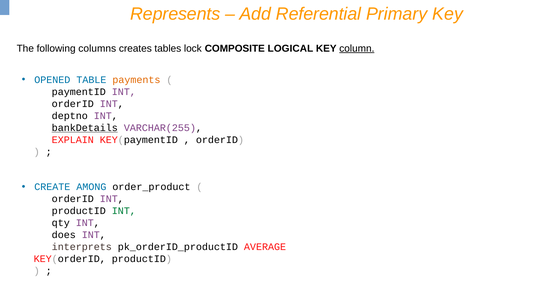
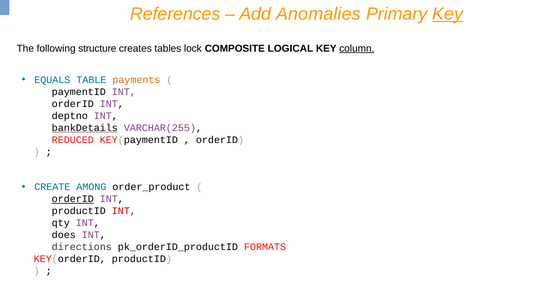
Represents: Represents -> References
Referential: Referential -> Anomalies
Key at (448, 14) underline: none -> present
columns: columns -> structure
OPENED: OPENED -> EQUALS
EXPLAIN: EXPLAIN -> REDUCED
orderID at (73, 199) underline: none -> present
INT at (124, 211) colour: green -> red
interprets: interprets -> directions
AVERAGE: AVERAGE -> FORMATS
